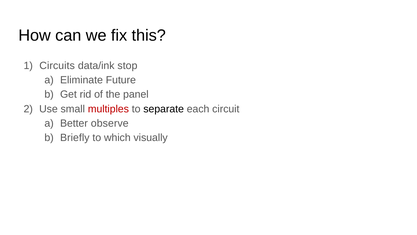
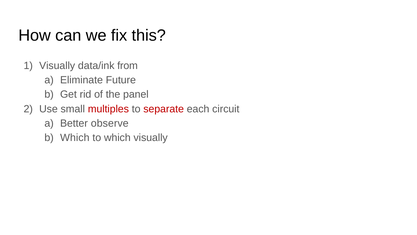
Circuits at (57, 66): Circuits -> Visually
stop: stop -> from
separate colour: black -> red
Briefly at (75, 137): Briefly -> Which
